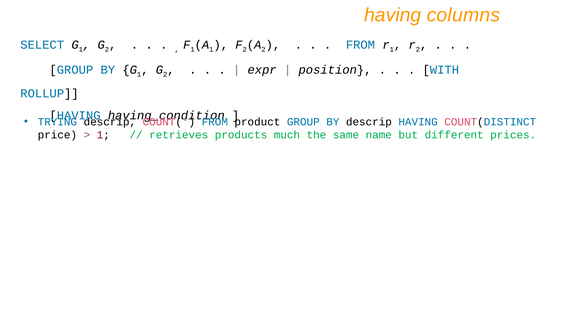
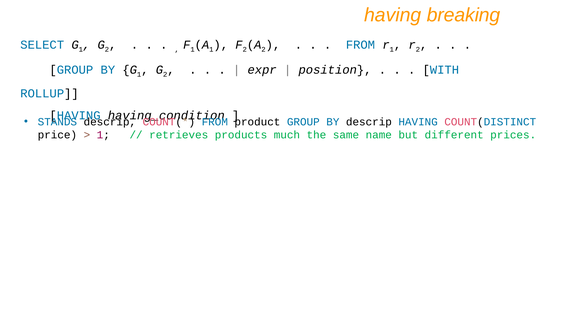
columns: columns -> breaking
TRYING: TRYING -> STANDS
